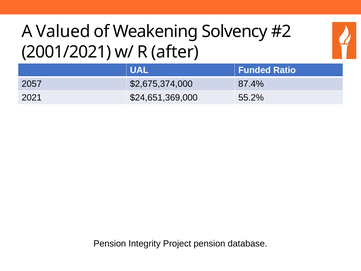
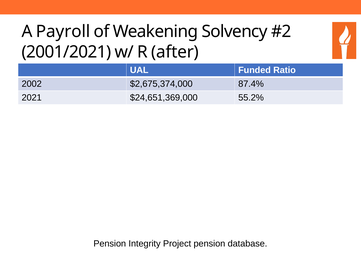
Valued: Valued -> Payroll
2057: 2057 -> 2002
